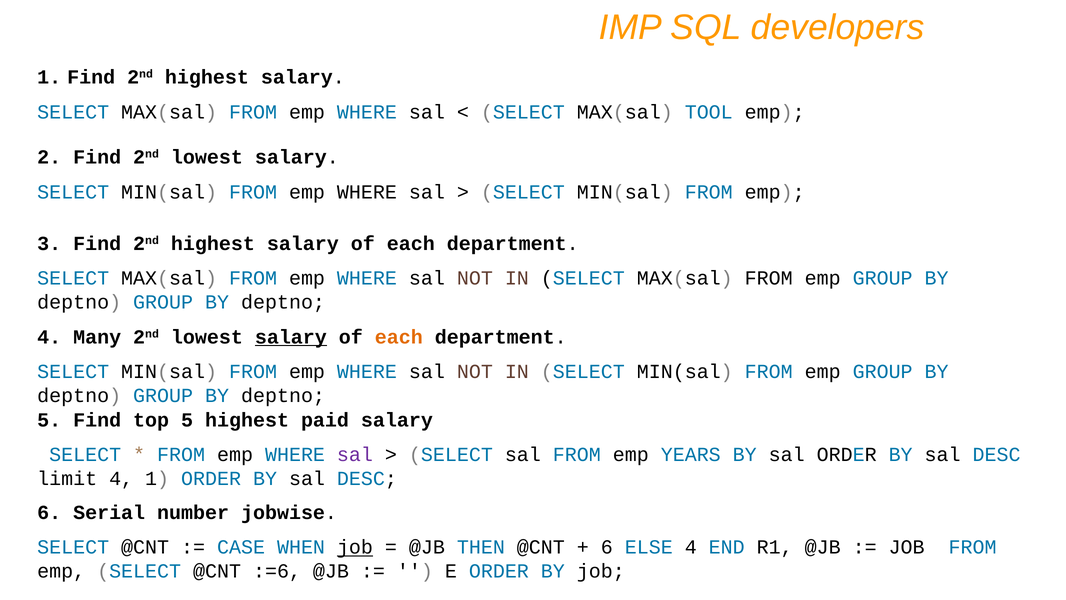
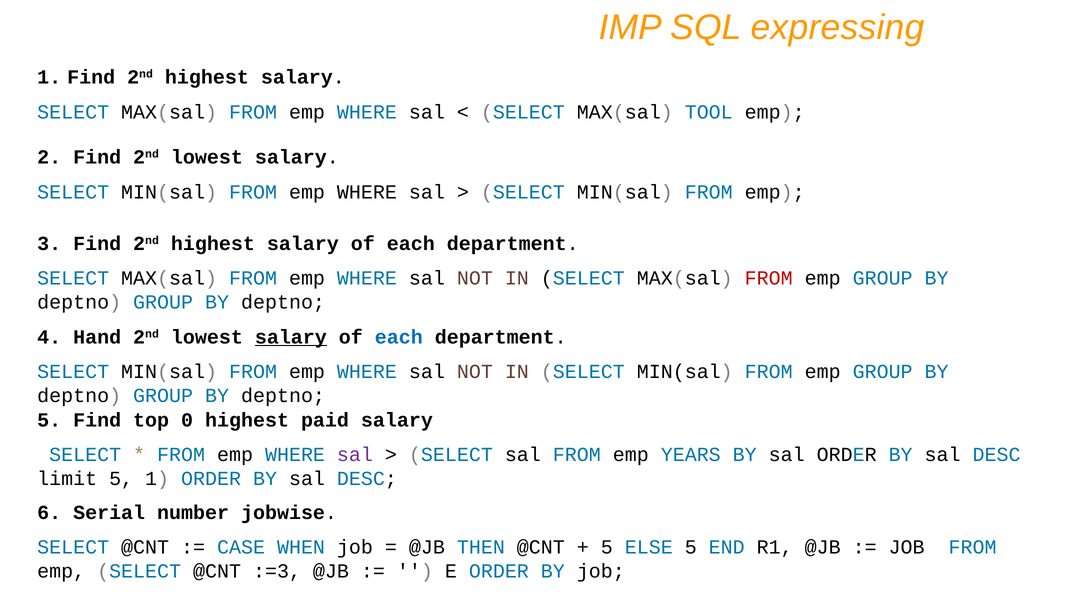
developers: developers -> expressing
FROM at (769, 278) colour: black -> red
Many: Many -> Hand
each at (399, 337) colour: orange -> blue
top 5: 5 -> 0
limit 4: 4 -> 5
job at (355, 547) underline: present -> none
6 at (607, 547): 6 -> 5
ELSE 4: 4 -> 5
:=6: :=6 -> :=3
